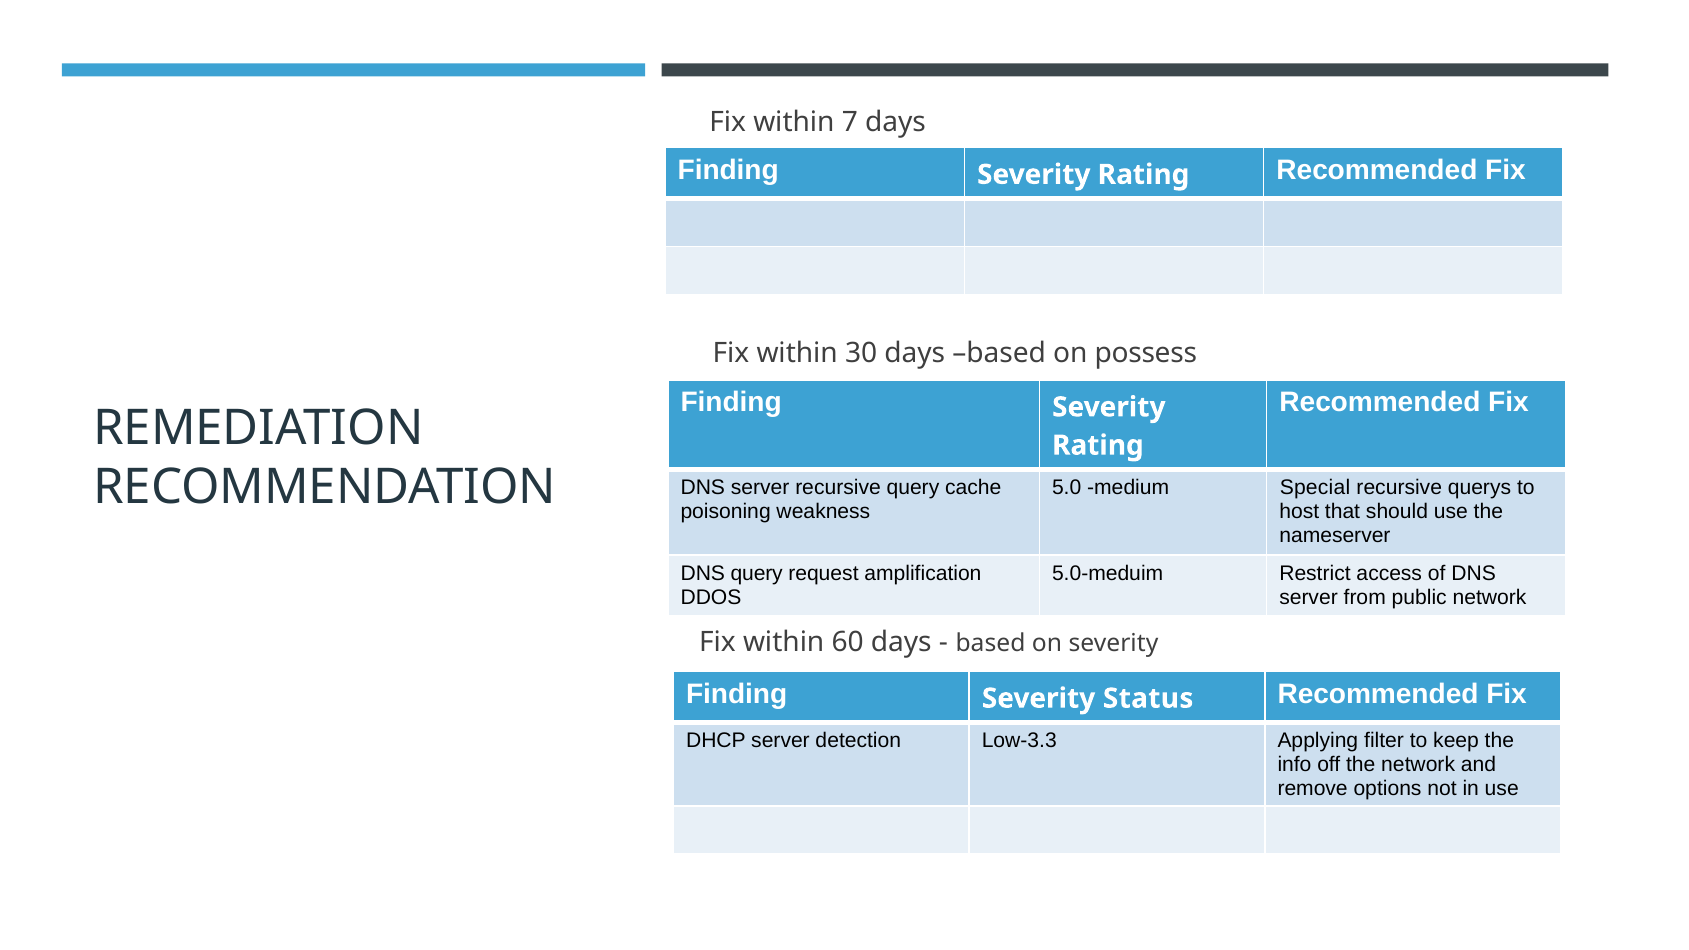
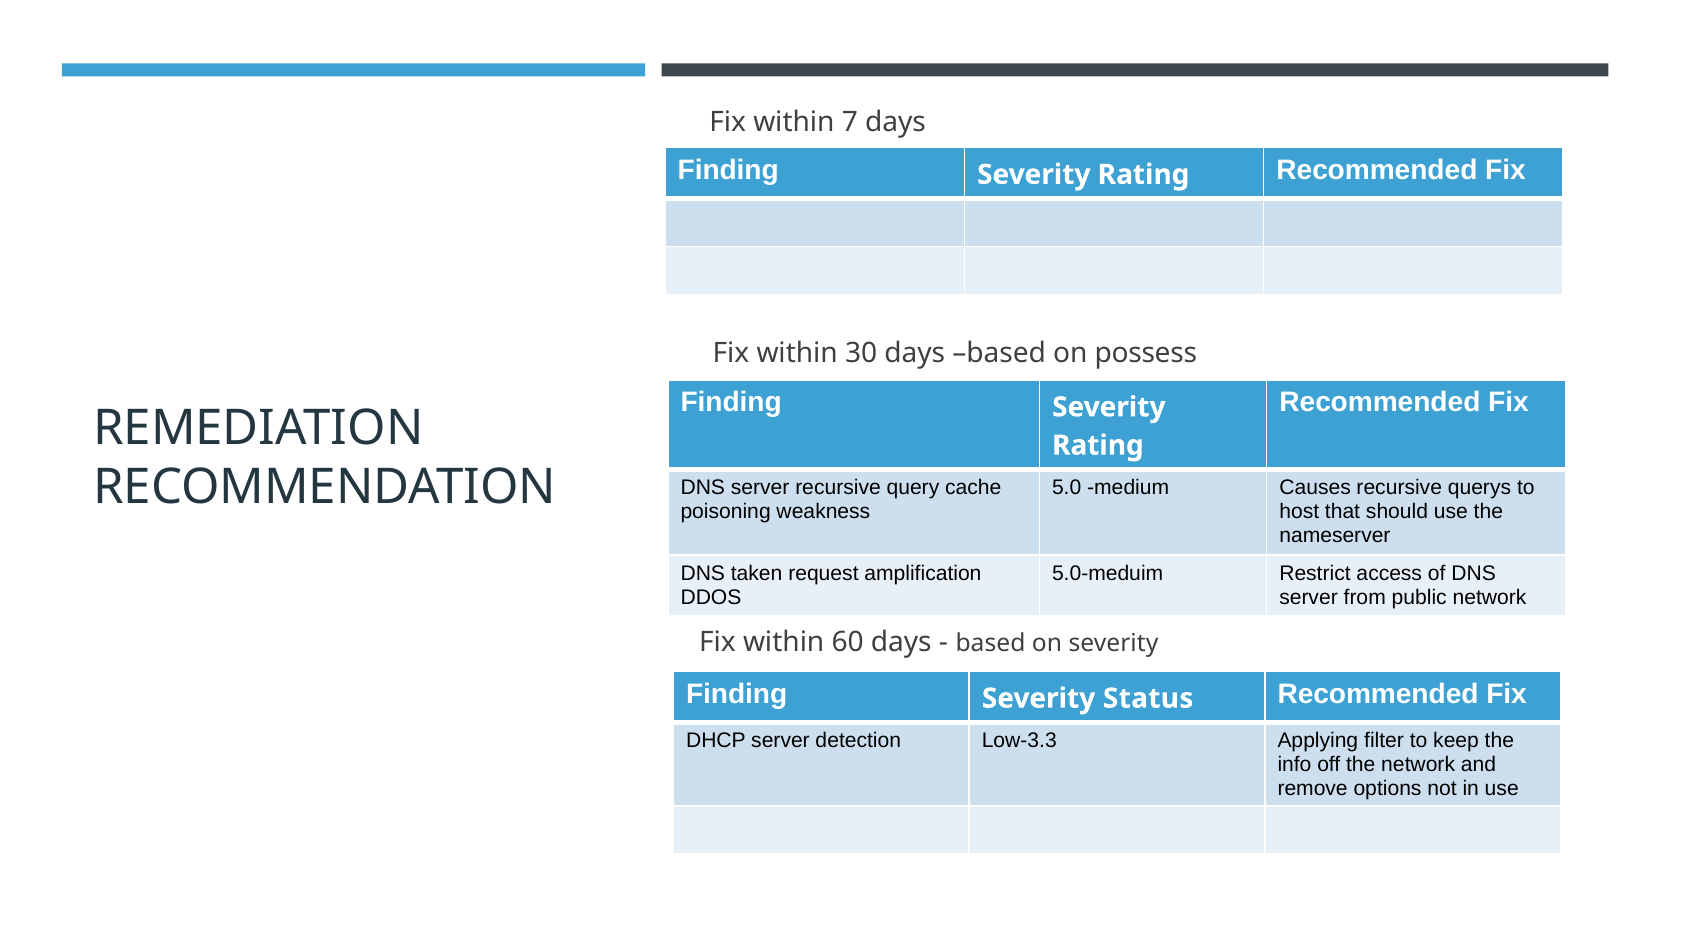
Special: Special -> Causes
DNS query: query -> taken
